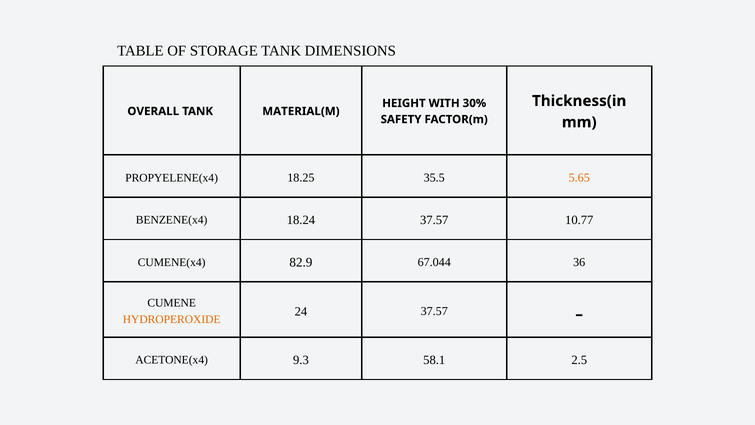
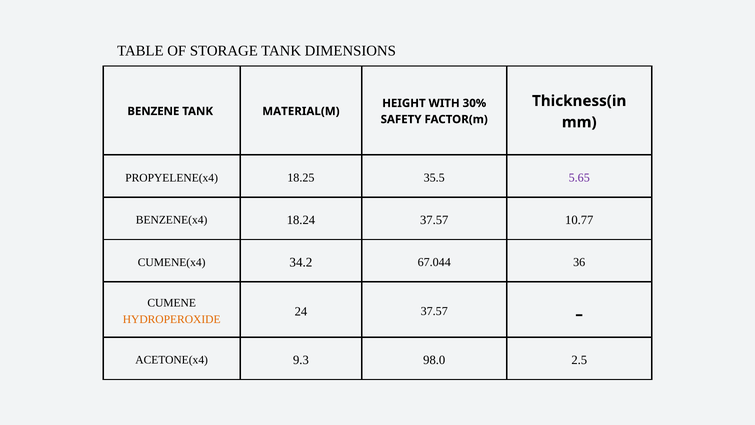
OVERALL: OVERALL -> BENZENE
5.65 colour: orange -> purple
82.9: 82.9 -> 34.2
58.1: 58.1 -> 98.0
